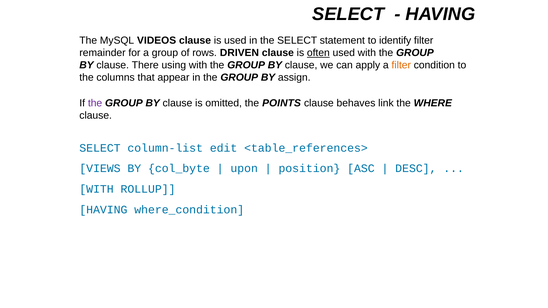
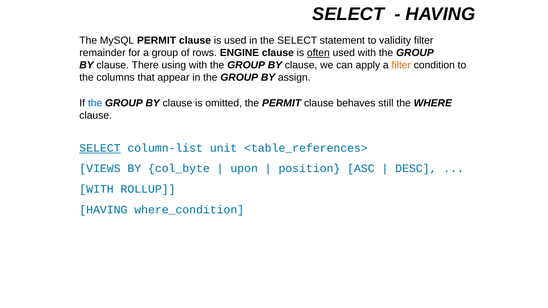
MySQL VIDEOS: VIDEOS -> PERMIT
identify: identify -> validity
DRIVEN: DRIVEN -> ENGINE
the at (95, 103) colour: purple -> blue
the POINTS: POINTS -> PERMIT
link: link -> still
SELECT at (100, 148) underline: none -> present
edit: edit -> unit
